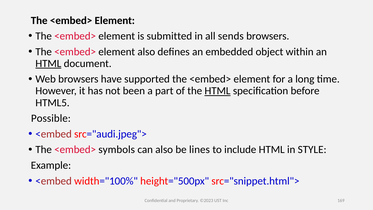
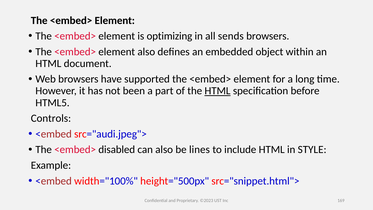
submitted: submitted -> optimizing
HTML at (48, 63) underline: present -> none
Possible: Possible -> Controls
symbols: symbols -> disabled
